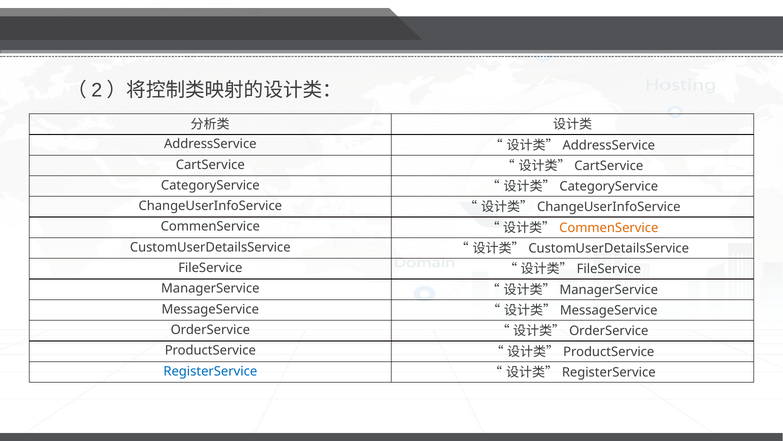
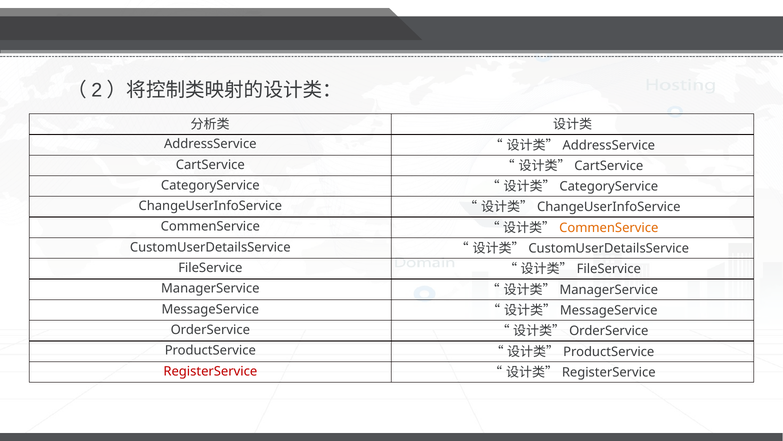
RegisterService at (210, 371) colour: blue -> red
